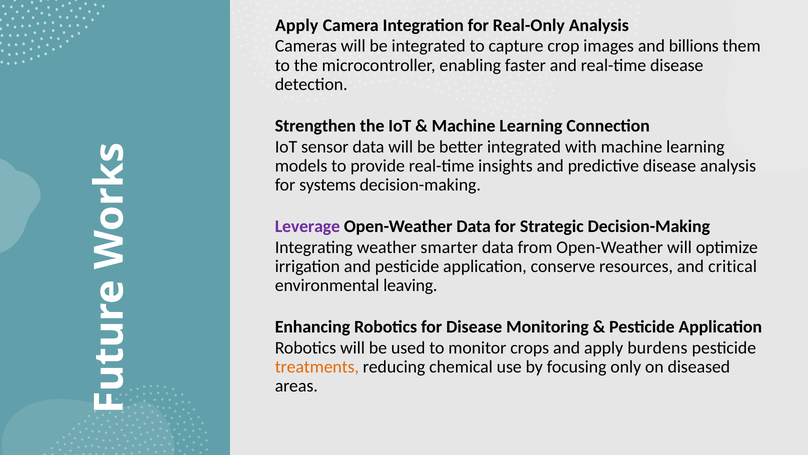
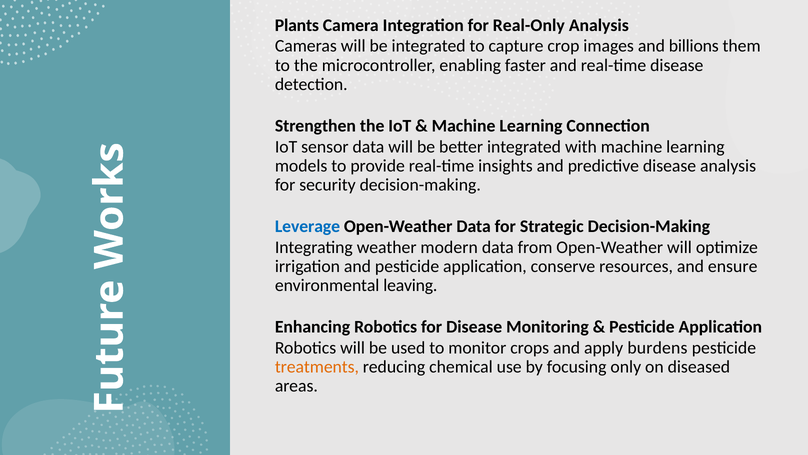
Apply at (297, 25): Apply -> Plants
systems: systems -> security
Leverage colour: purple -> blue
smarter: smarter -> modern
critical: critical -> ensure
